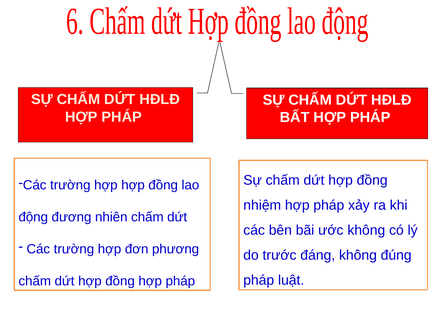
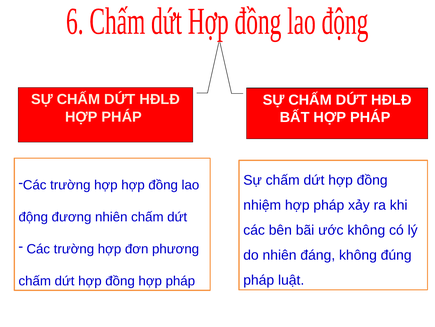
do trước: trước -> nhiên
